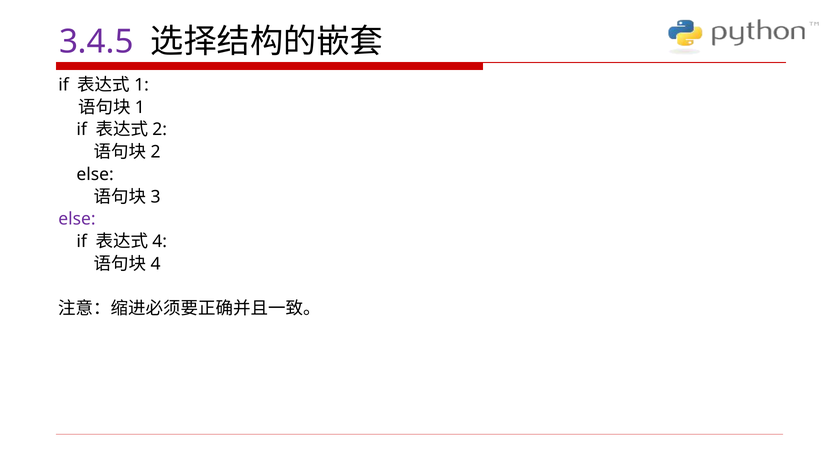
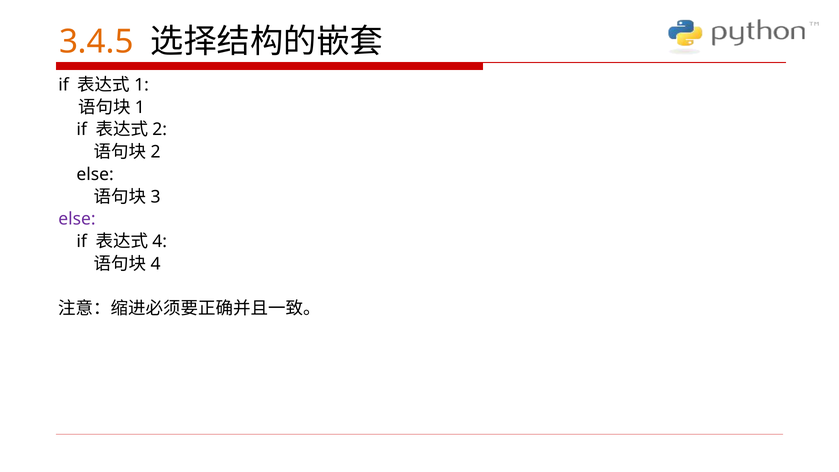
3.4.5 colour: purple -> orange
